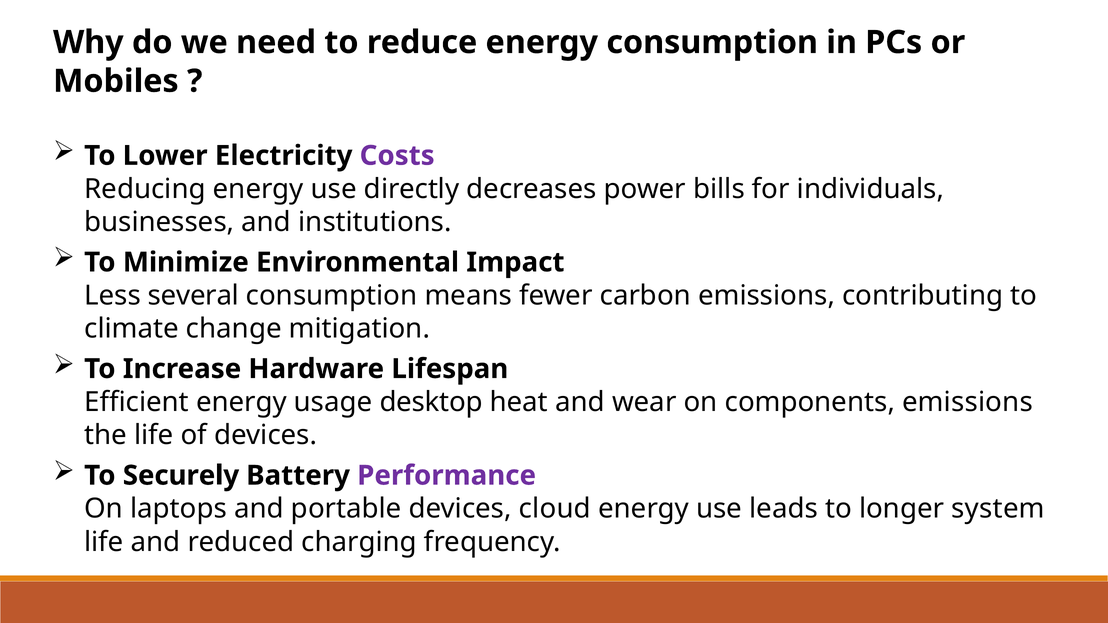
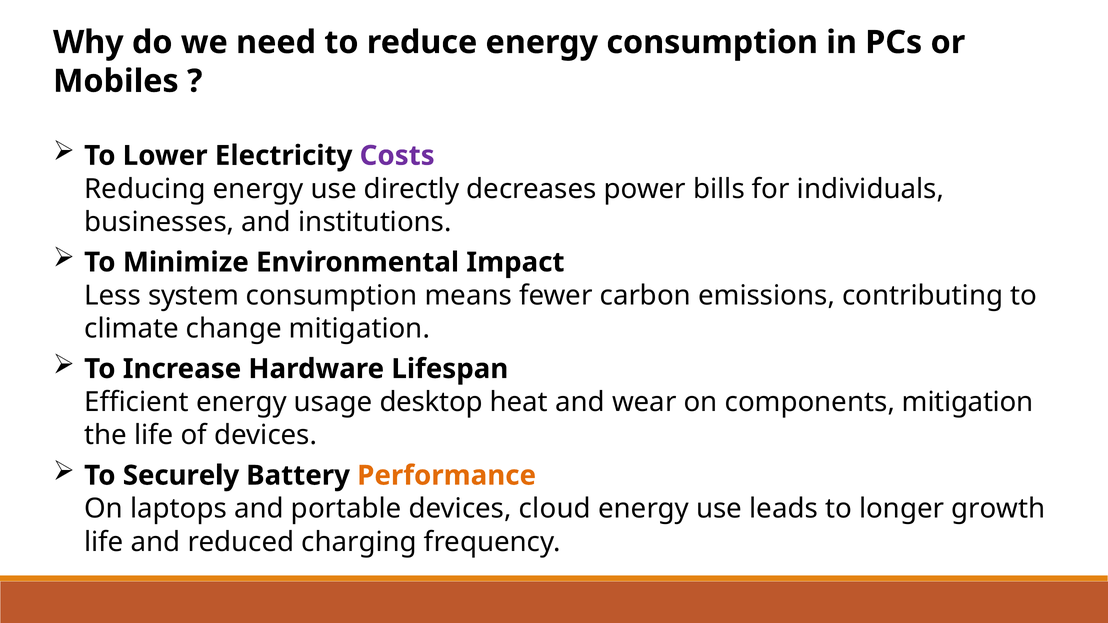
several: several -> system
components emissions: emissions -> mitigation
Performance colour: purple -> orange
system: system -> growth
